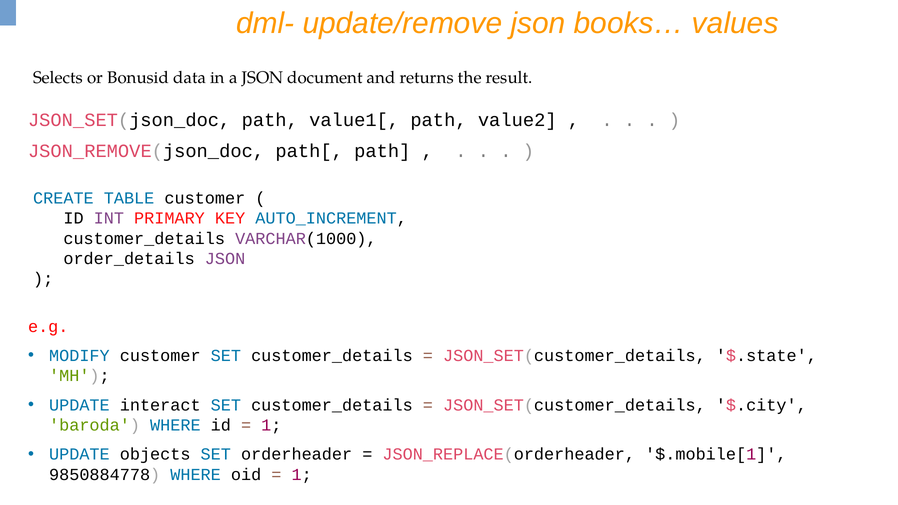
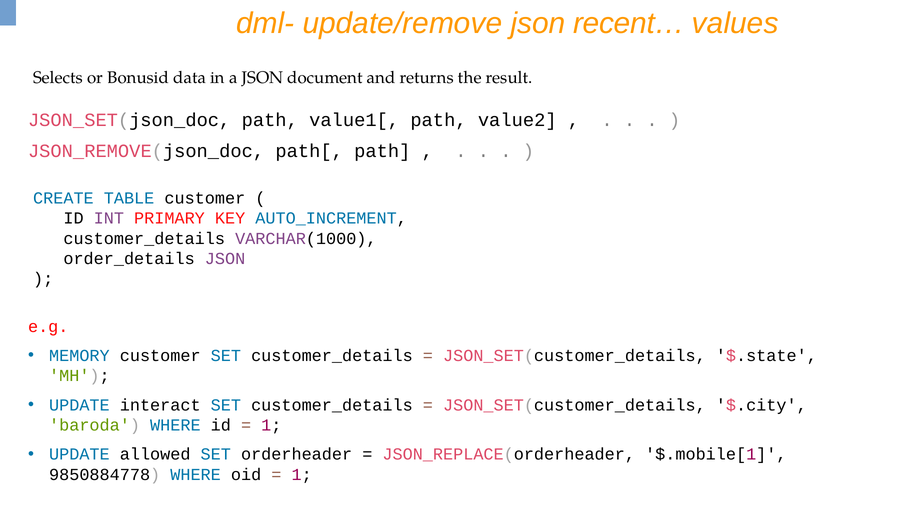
books…: books… -> recent…
MODIFY: MODIFY -> MEMORY
objects: objects -> allowed
